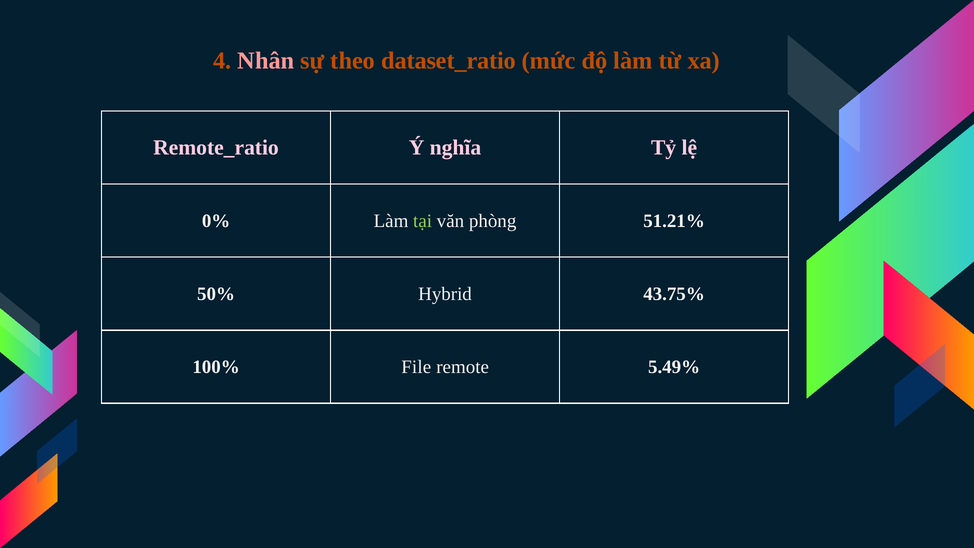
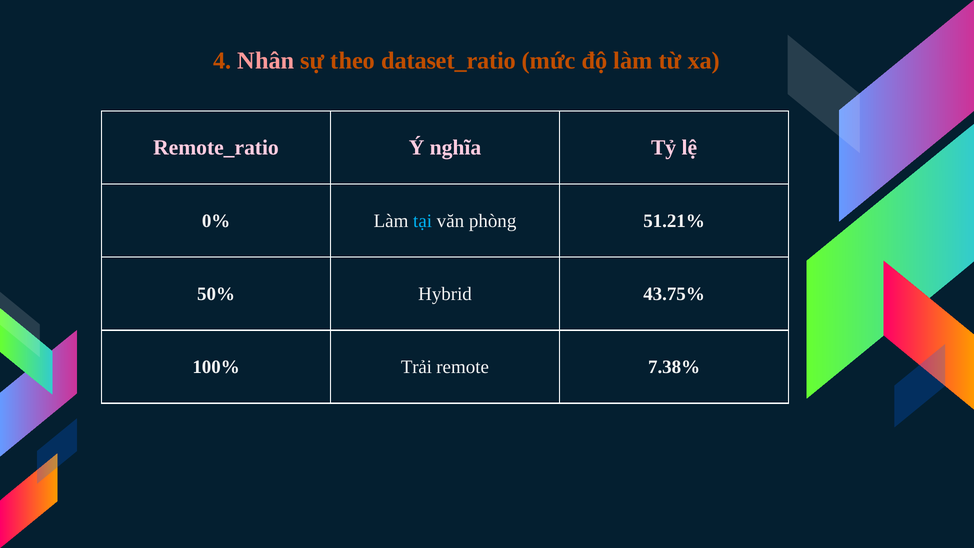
tại colour: light green -> light blue
File: File -> Trải
5.49%: 5.49% -> 7.38%
